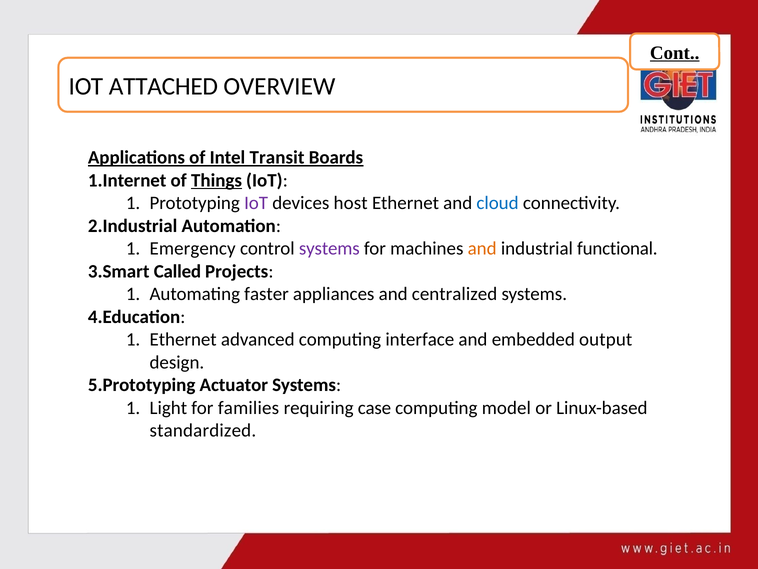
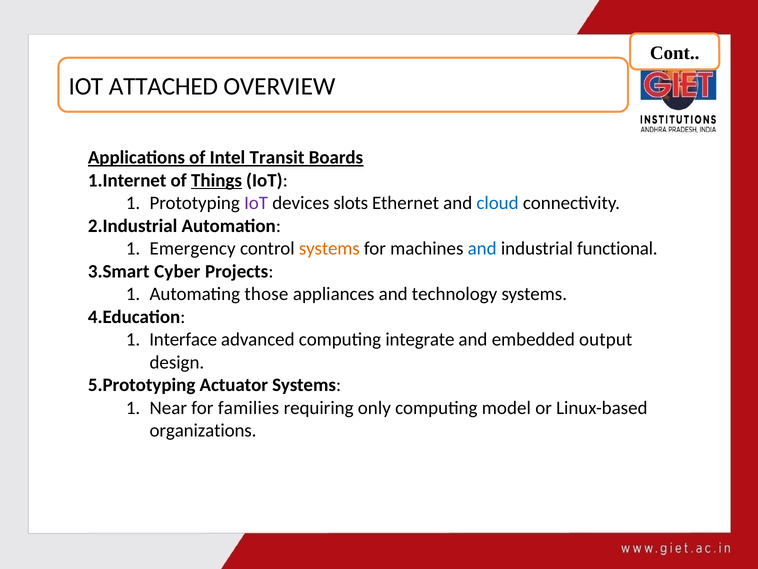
Cont underline: present -> none
host: host -> slots
systems at (329, 248) colour: purple -> orange
and at (482, 248) colour: orange -> blue
Called: Called -> Cyber
faster: faster -> those
centralized: centralized -> technology
Ethernet at (183, 339): Ethernet -> Interface
interface: interface -> integrate
Light: Light -> Near
case: case -> only
standardized: standardized -> organizations
